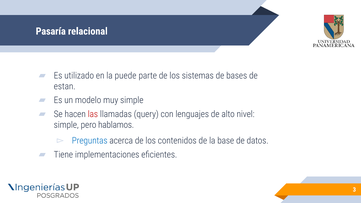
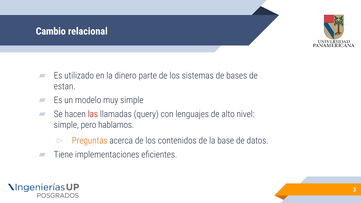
Pasaría: Pasaría -> Cambio
puede: puede -> dinero
Preguntas colour: blue -> orange
